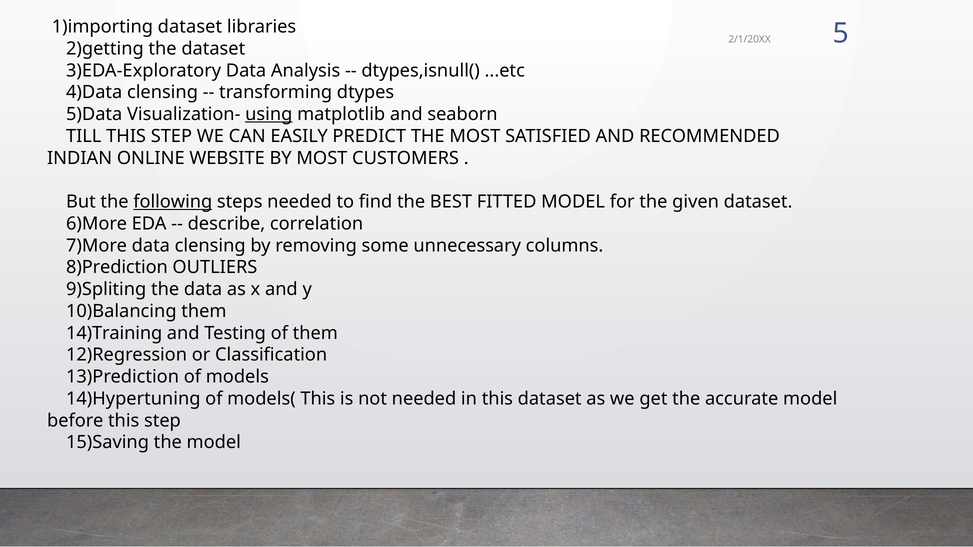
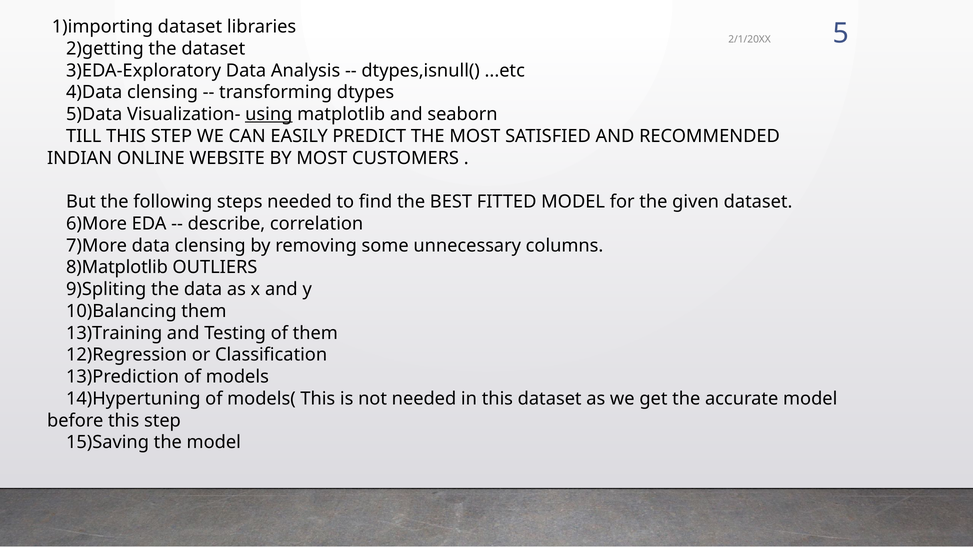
following underline: present -> none
8)Prediction: 8)Prediction -> 8)Matplotlib
14)Training: 14)Training -> 13)Training
